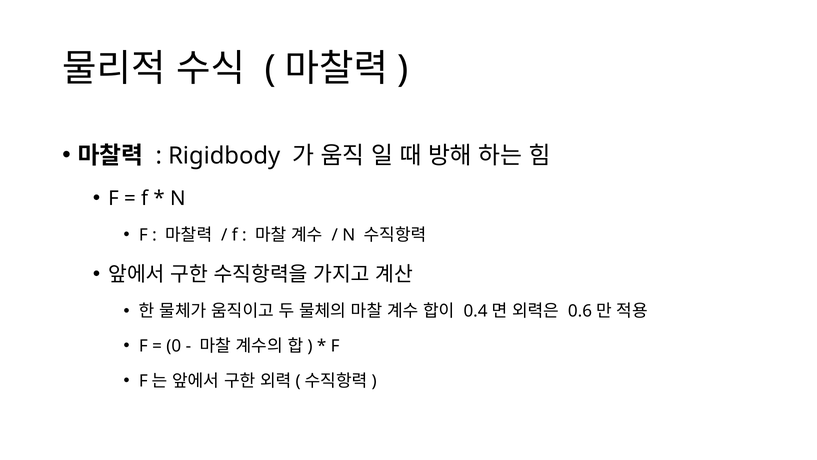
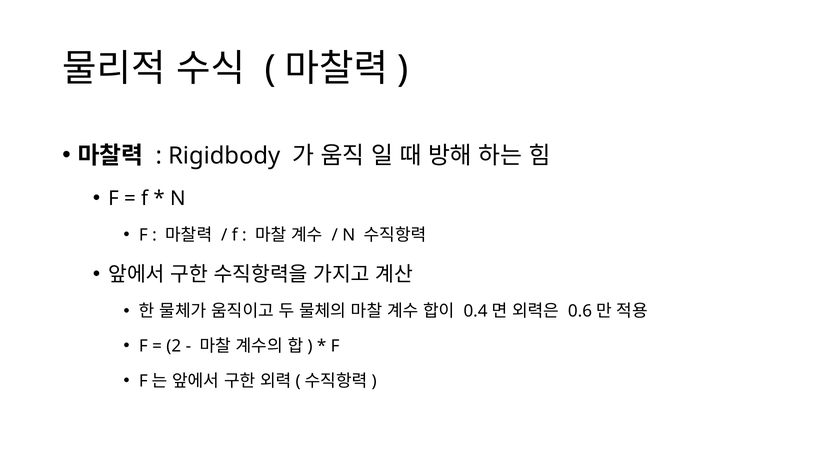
0: 0 -> 2
